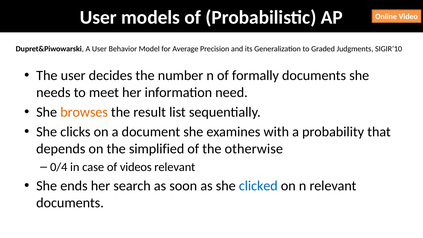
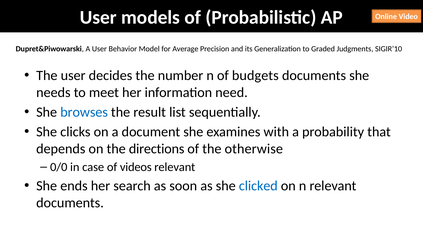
formally: formally -> budgets
browses colour: orange -> blue
simplified: simplified -> directions
0/4: 0/4 -> 0/0
